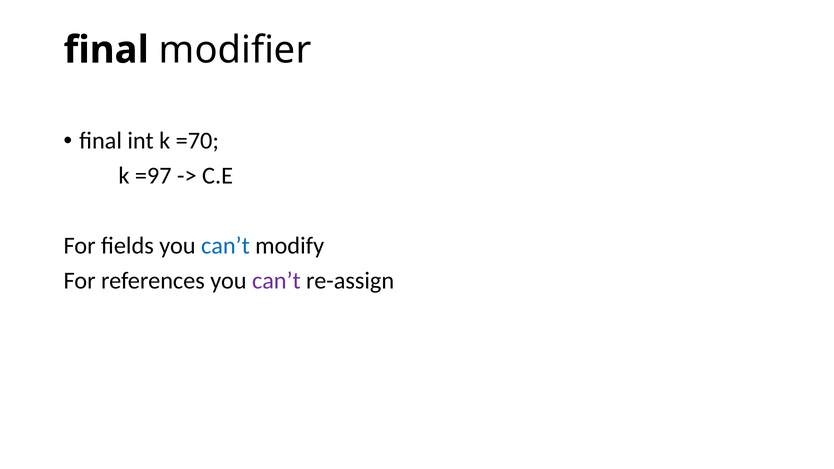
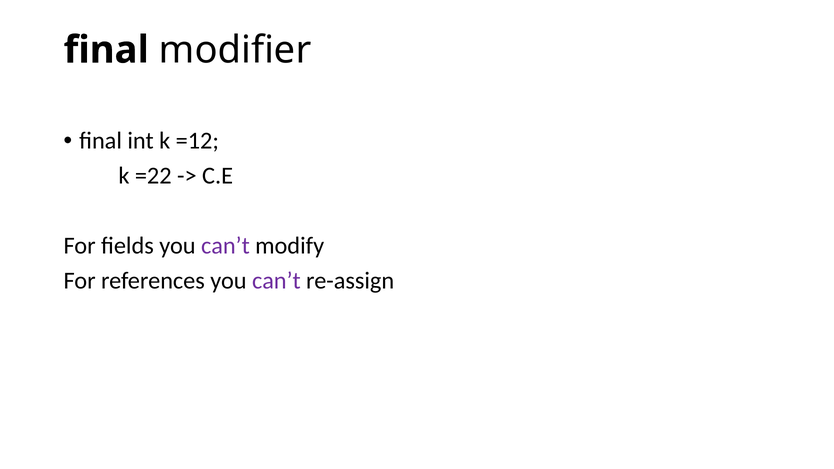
=70: =70 -> =12
=97: =97 -> =22
can’t at (225, 246) colour: blue -> purple
